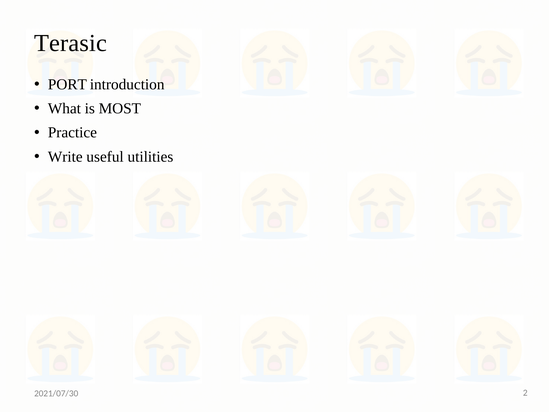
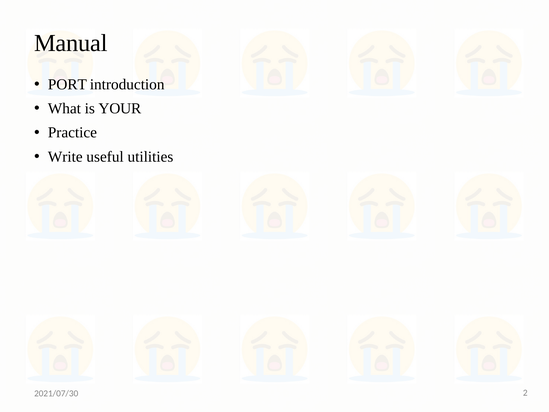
Terasic: Terasic -> Manual
MOST: MOST -> YOUR
